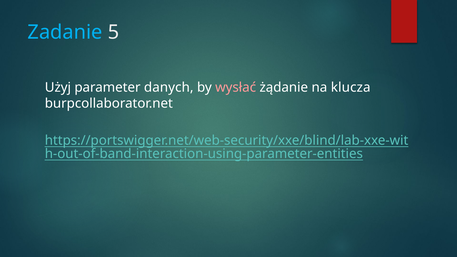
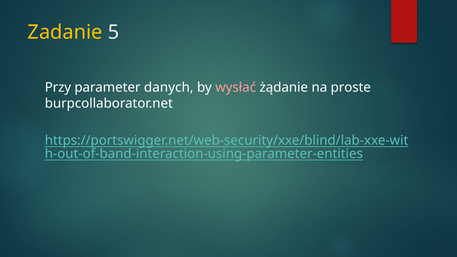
Zadanie colour: light blue -> yellow
Użyj: Użyj -> Przy
klucza: klucza -> proste
